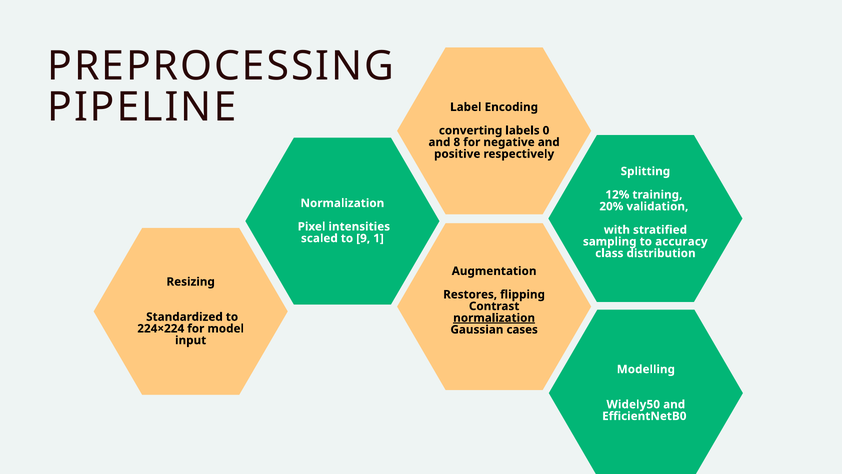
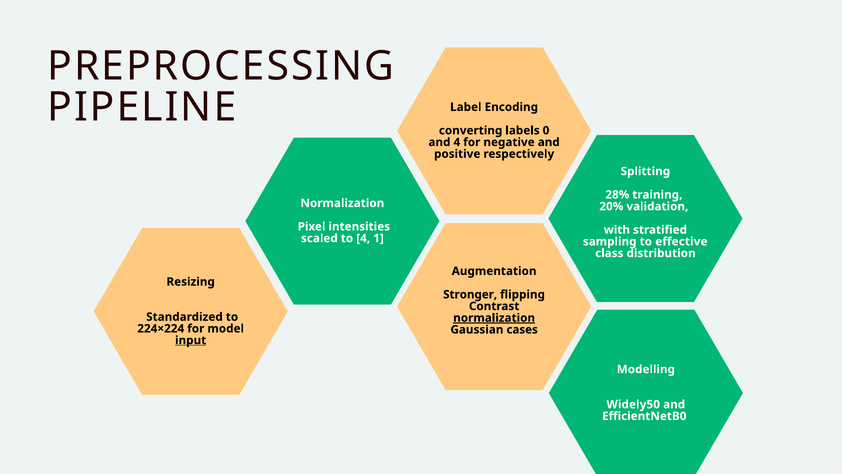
8 at (457, 142): 8 -> 4
12%: 12% -> 28%
to 9: 9 -> 4
accuracy: accuracy -> effective
Restores: Restores -> Stronger
input underline: none -> present
